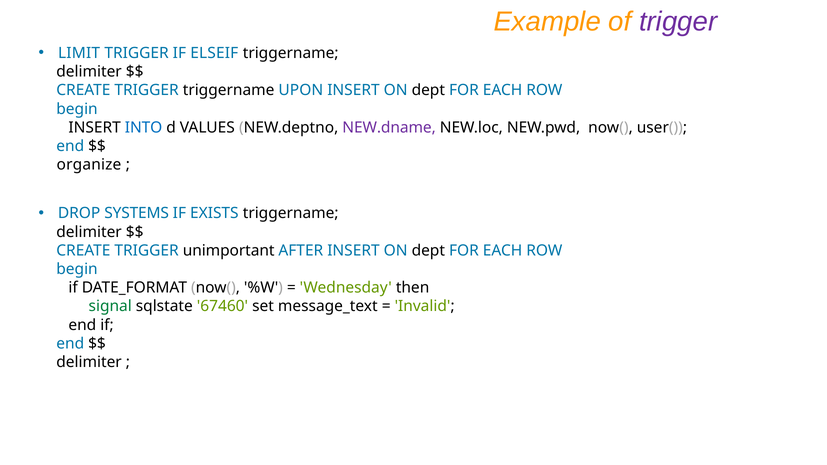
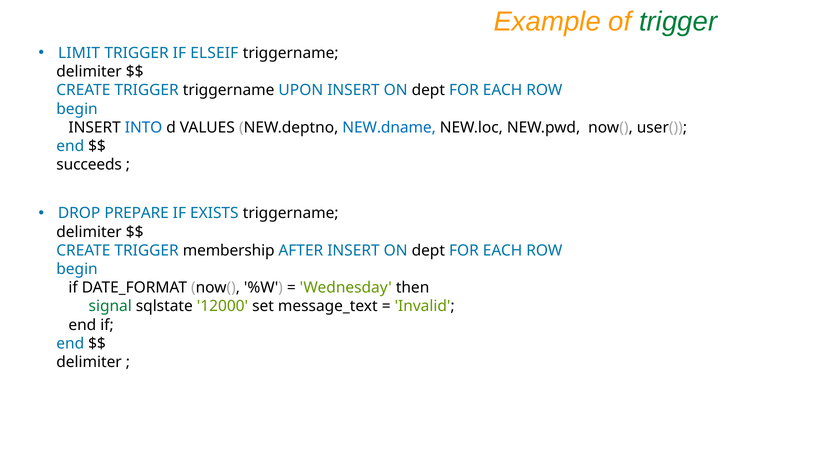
trigger at (678, 22) colour: purple -> green
NEW.dname colour: purple -> blue
organize: organize -> succeeds
SYSTEMS: SYSTEMS -> PREPARE
unimportant: unimportant -> membership
67460: 67460 -> 12000
